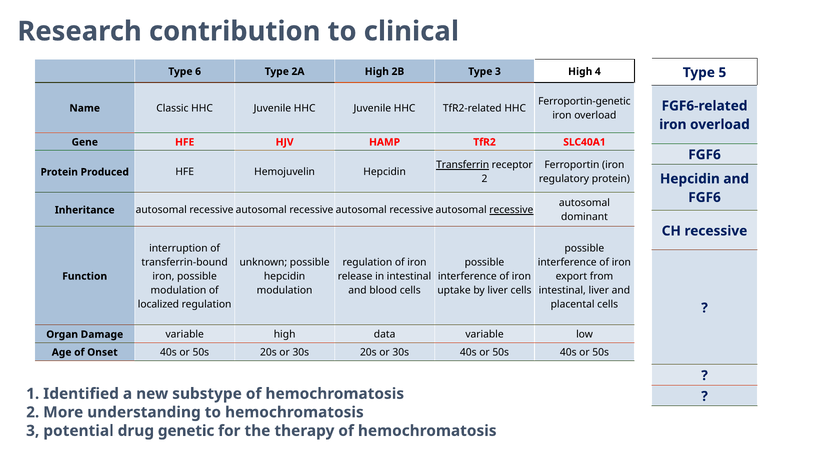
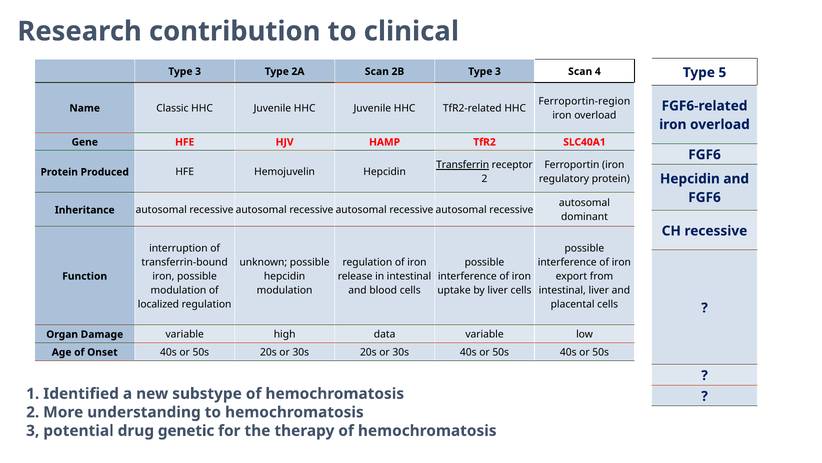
6 at (198, 71): 6 -> 3
2A High: High -> Scan
3 High: High -> Scan
Ferroportin-genetic: Ferroportin-genetic -> Ferroportin-region
recessive at (511, 210) underline: present -> none
